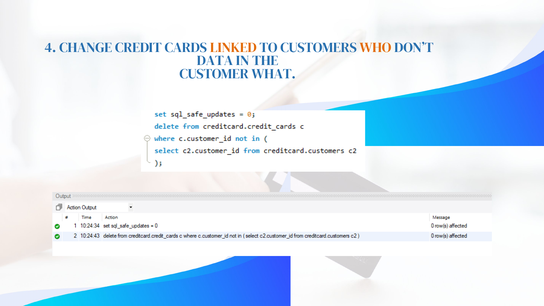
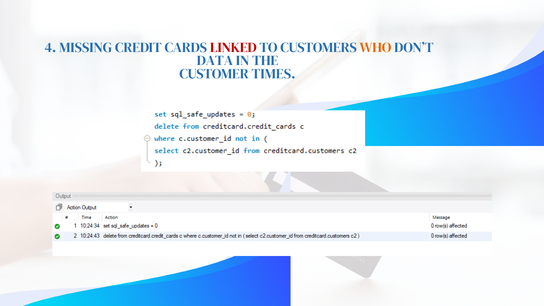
CHANGE: CHANGE -> MISSING
LINKED colour: orange -> red
WHAT: WHAT -> TIMES
